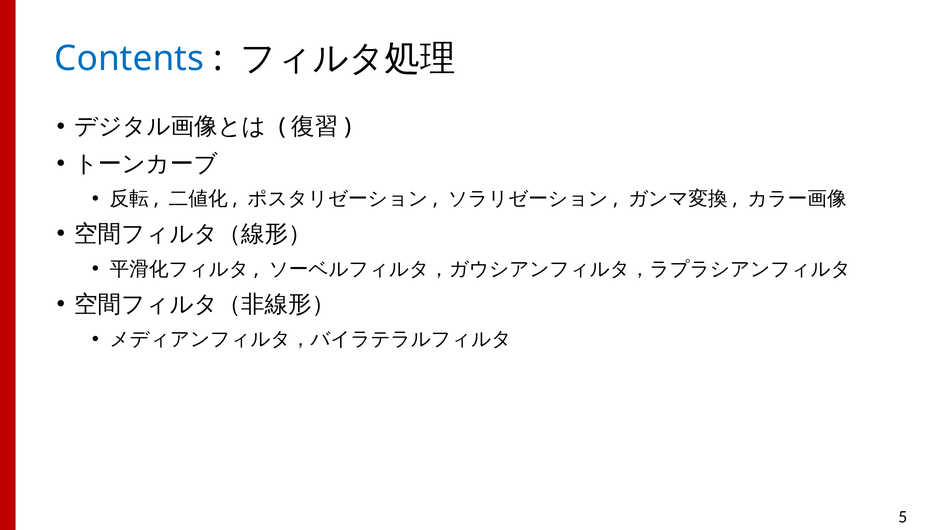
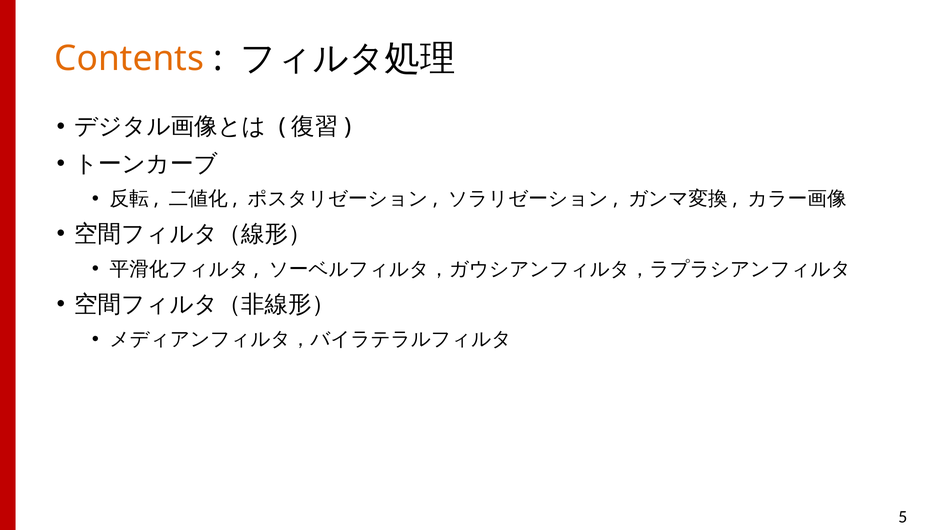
Contents colour: blue -> orange
